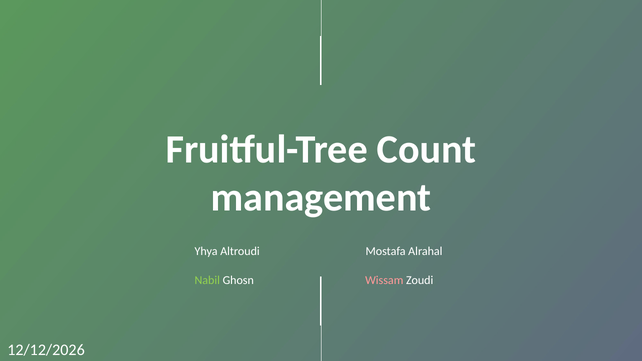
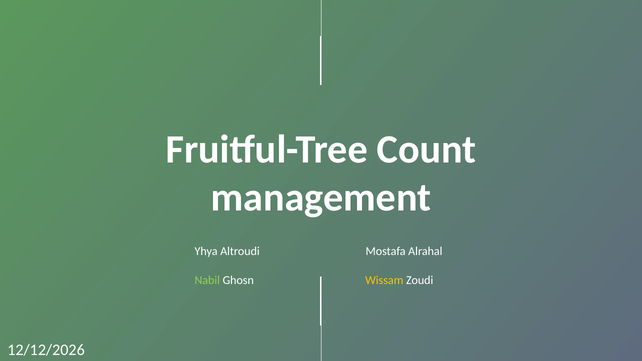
Wissam colour: pink -> yellow
